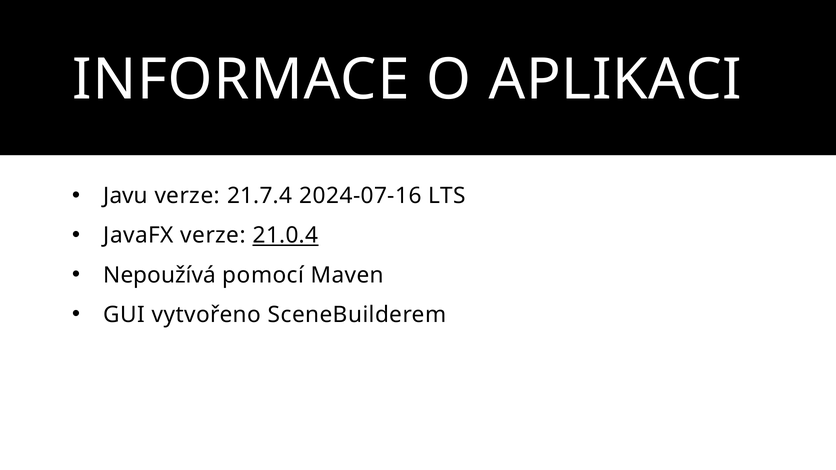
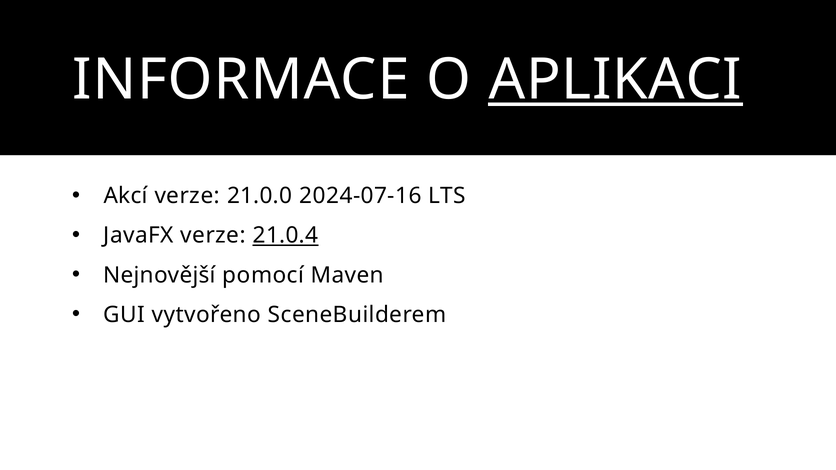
APLIKACI underline: none -> present
Javu: Javu -> Akcí
21.7.4: 21.7.4 -> 21.0.0
Nepoužívá: Nepoužívá -> Nejnovější
